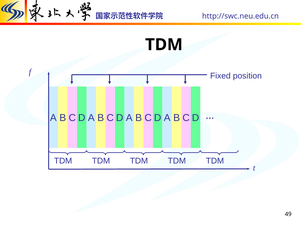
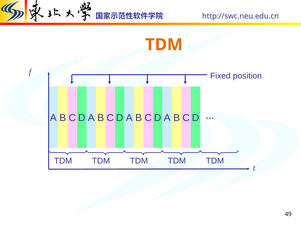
TDM at (164, 45) colour: black -> orange
